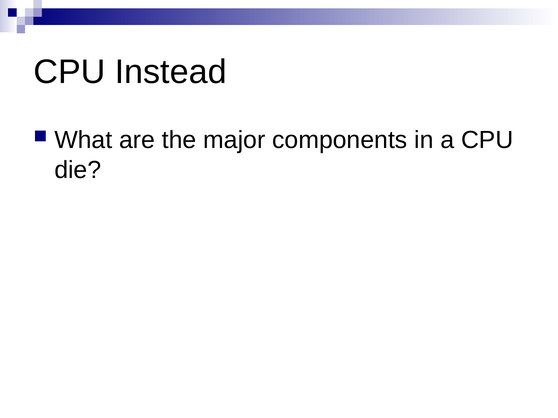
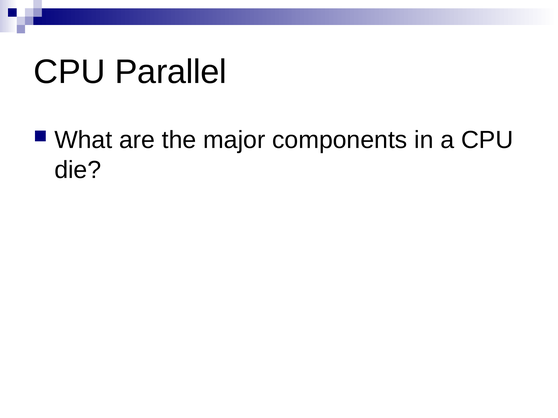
Instead: Instead -> Parallel
